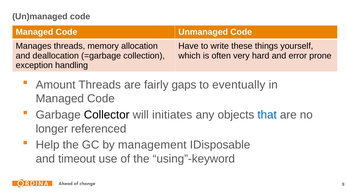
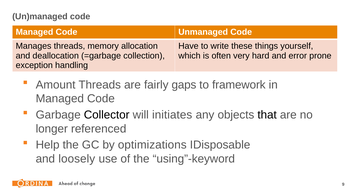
eventually: eventually -> framework
that colour: blue -> black
management: management -> optimizations
timeout: timeout -> loosely
